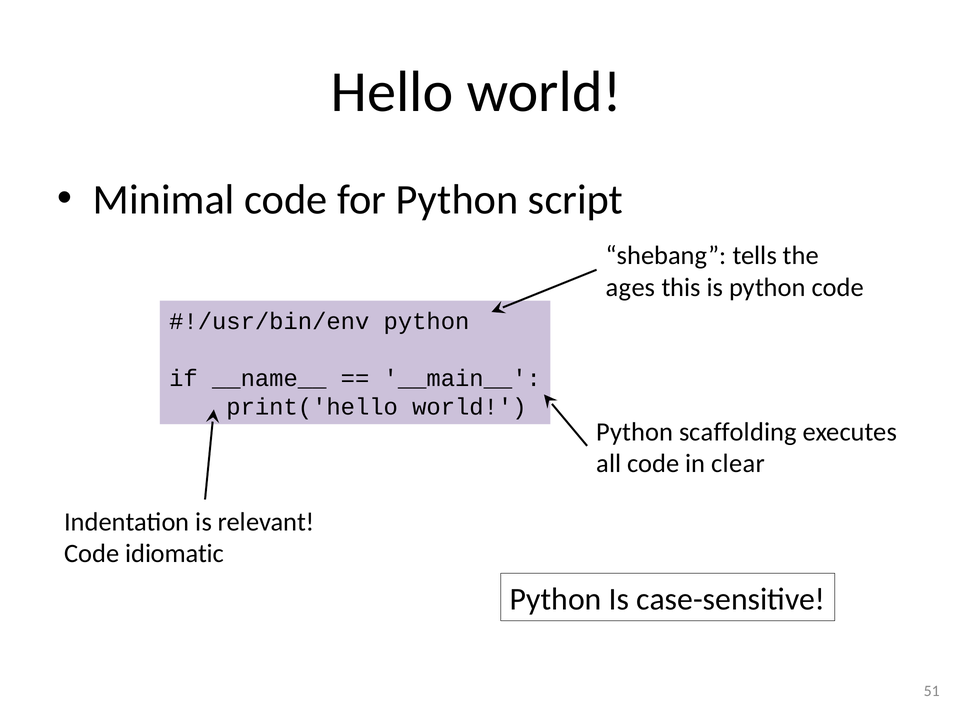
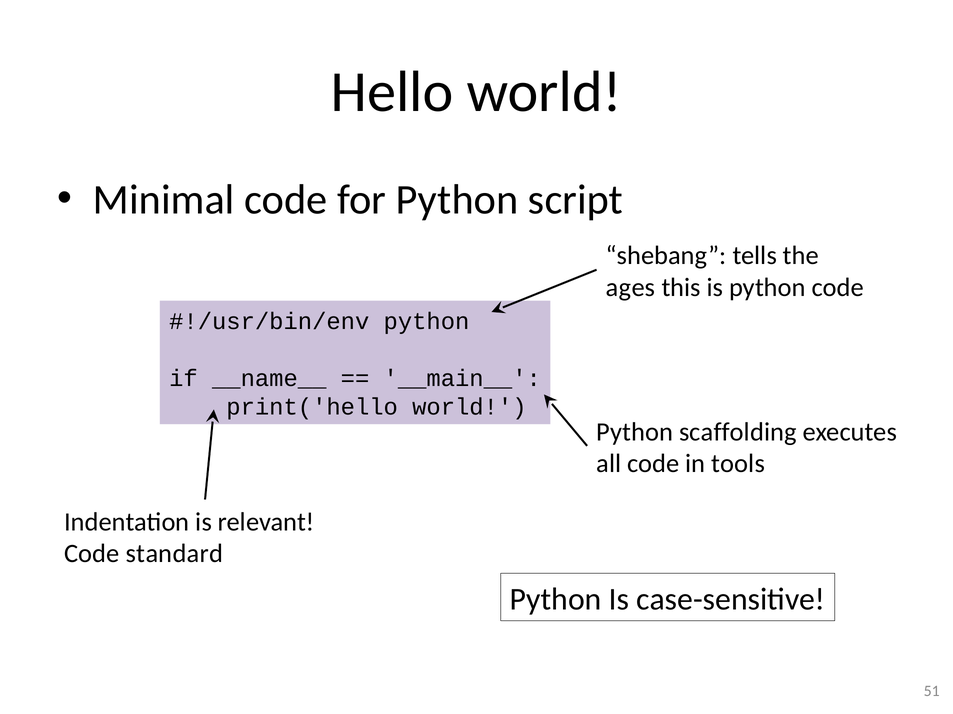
clear: clear -> tools
idiomatic: idiomatic -> standard
